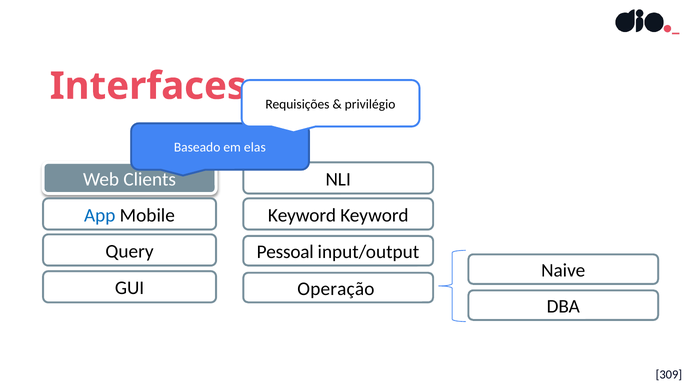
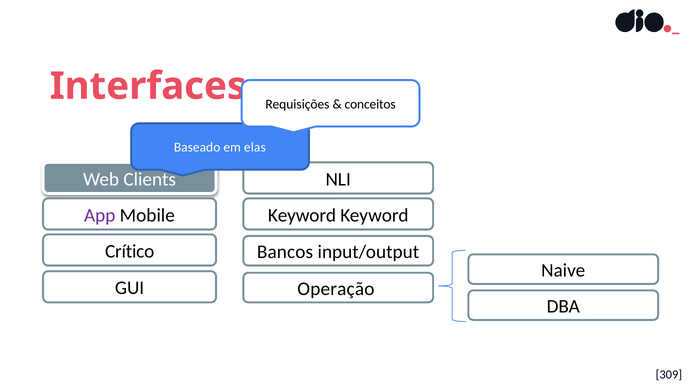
privilégio: privilégio -> conceitos
App colour: blue -> purple
Query: Query -> Crítico
Pessoal: Pessoal -> Bancos
